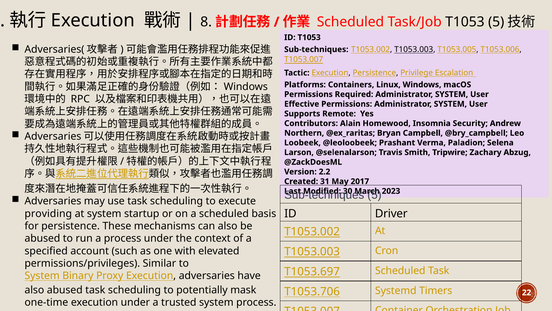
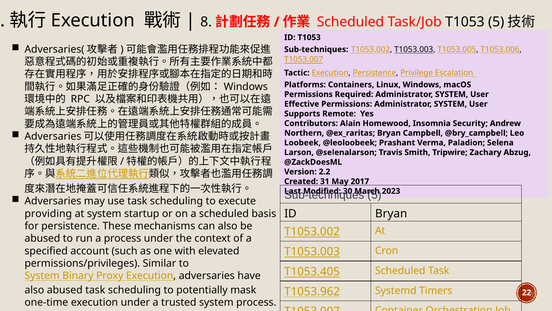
ID Driver: Driver -> Bryan
T1053.697: T1053.697 -> T1053.405
T1053.706: T1053.706 -> T1053.962
